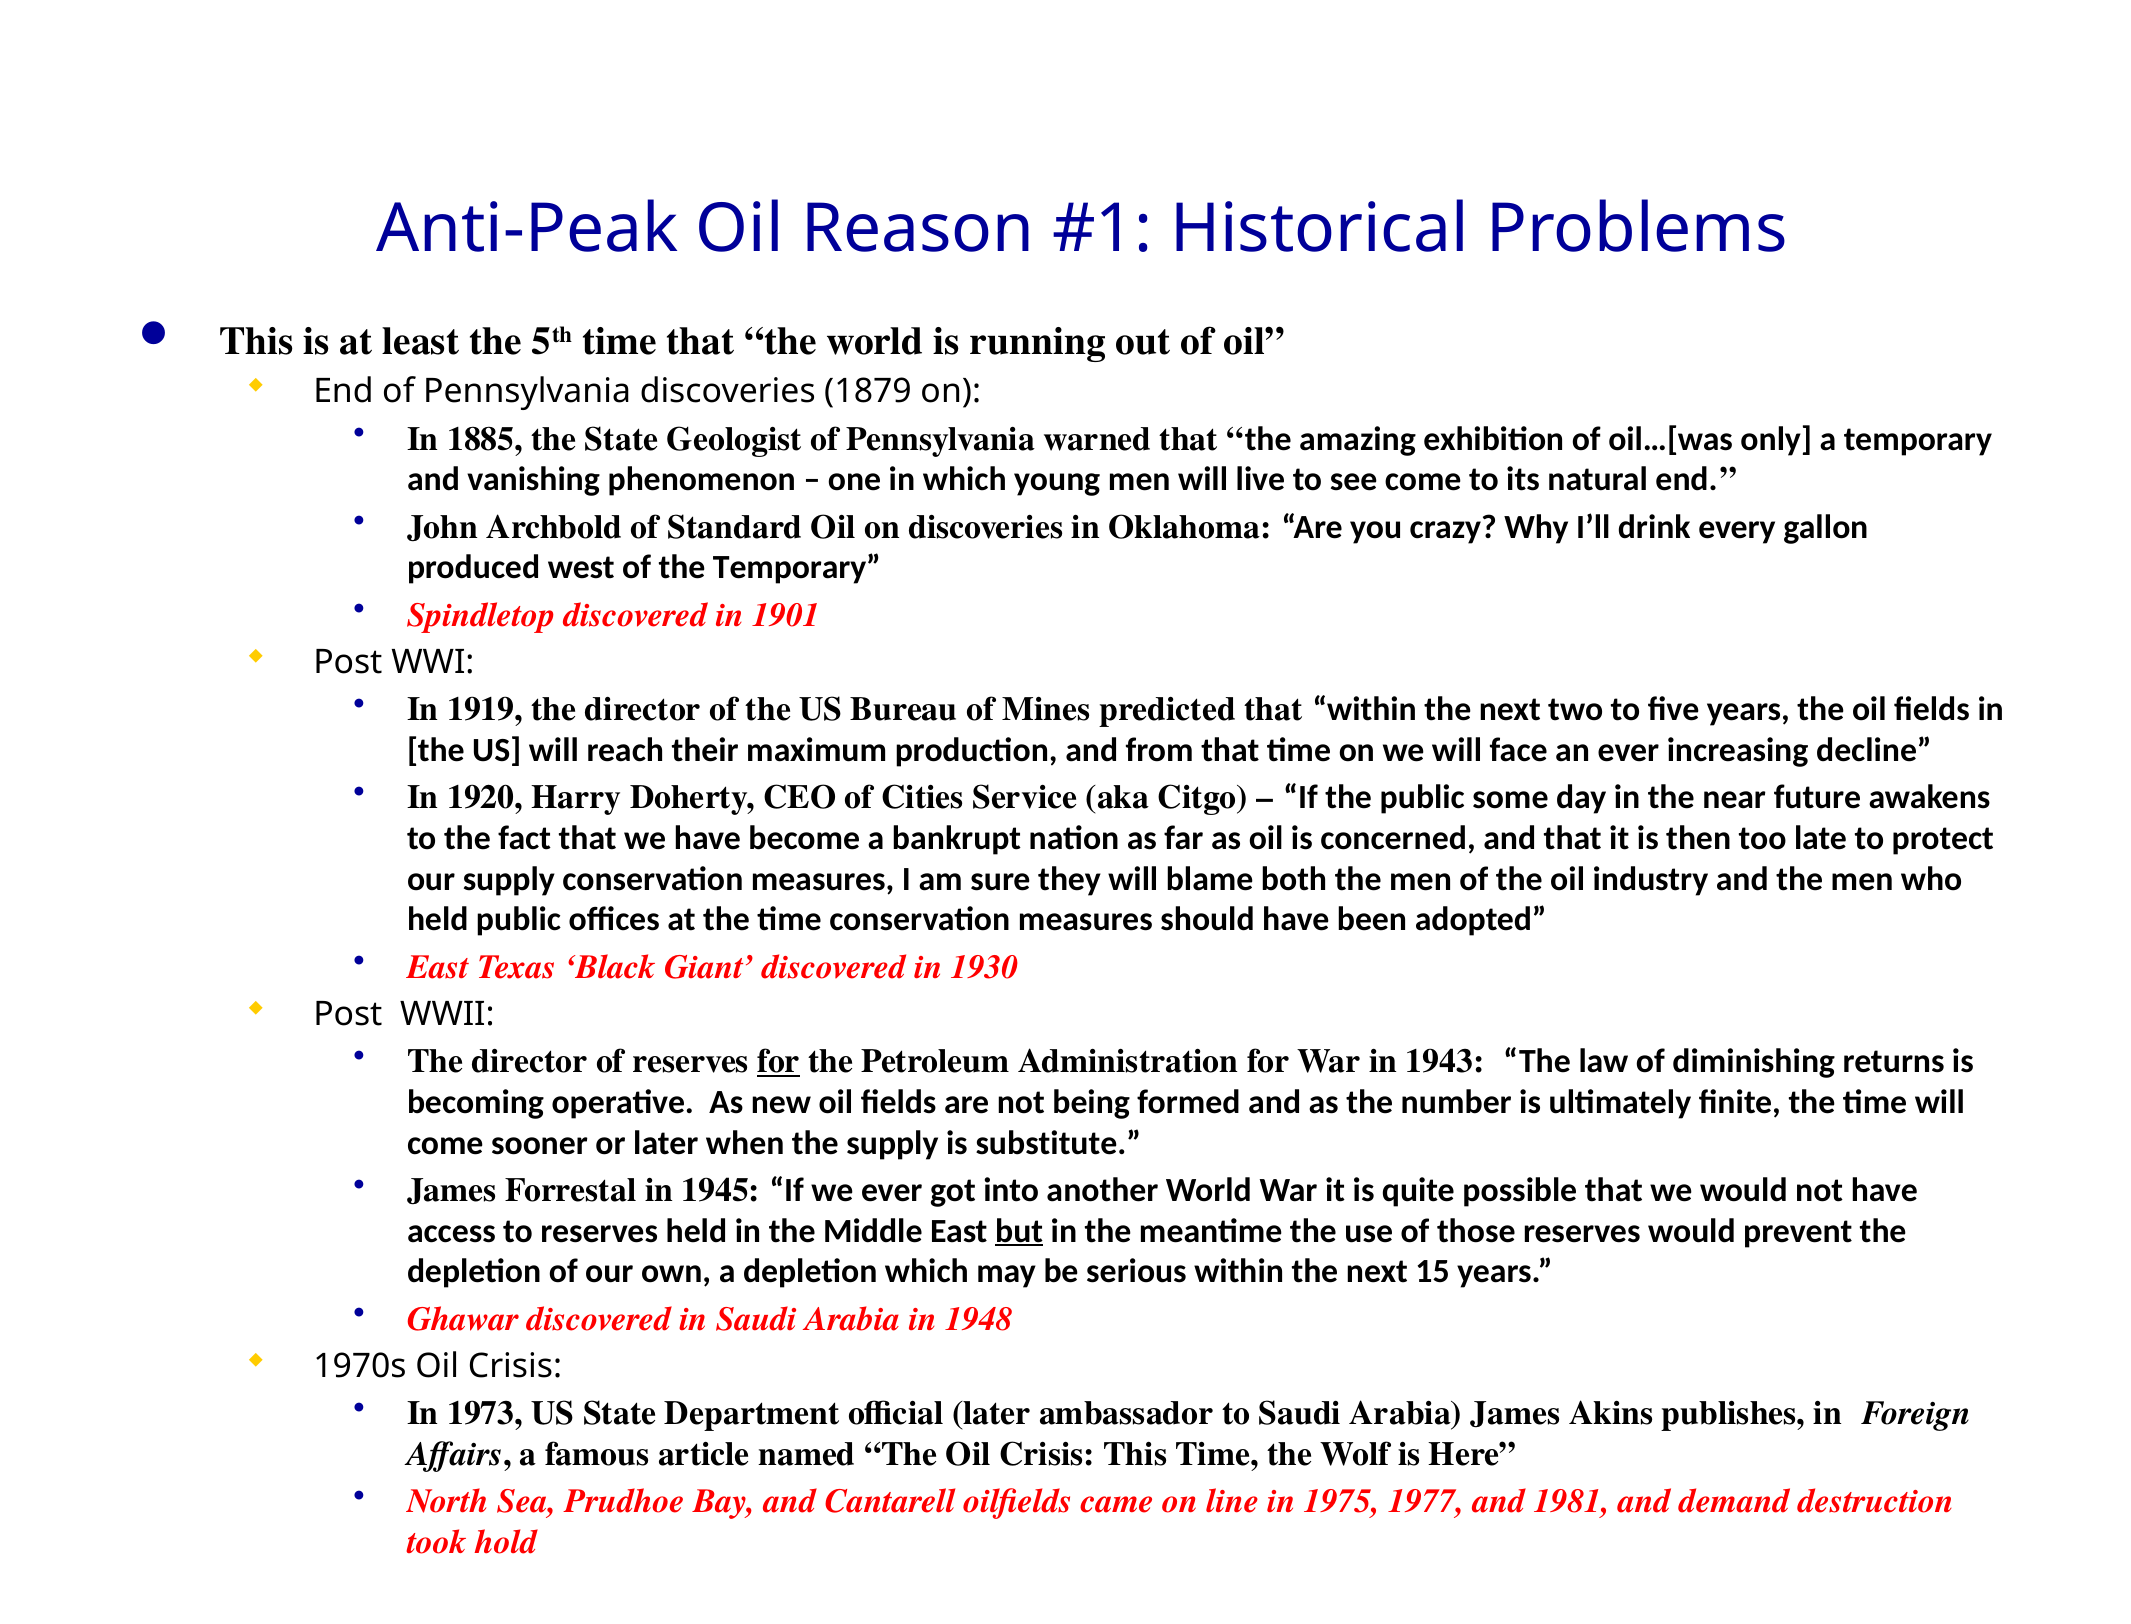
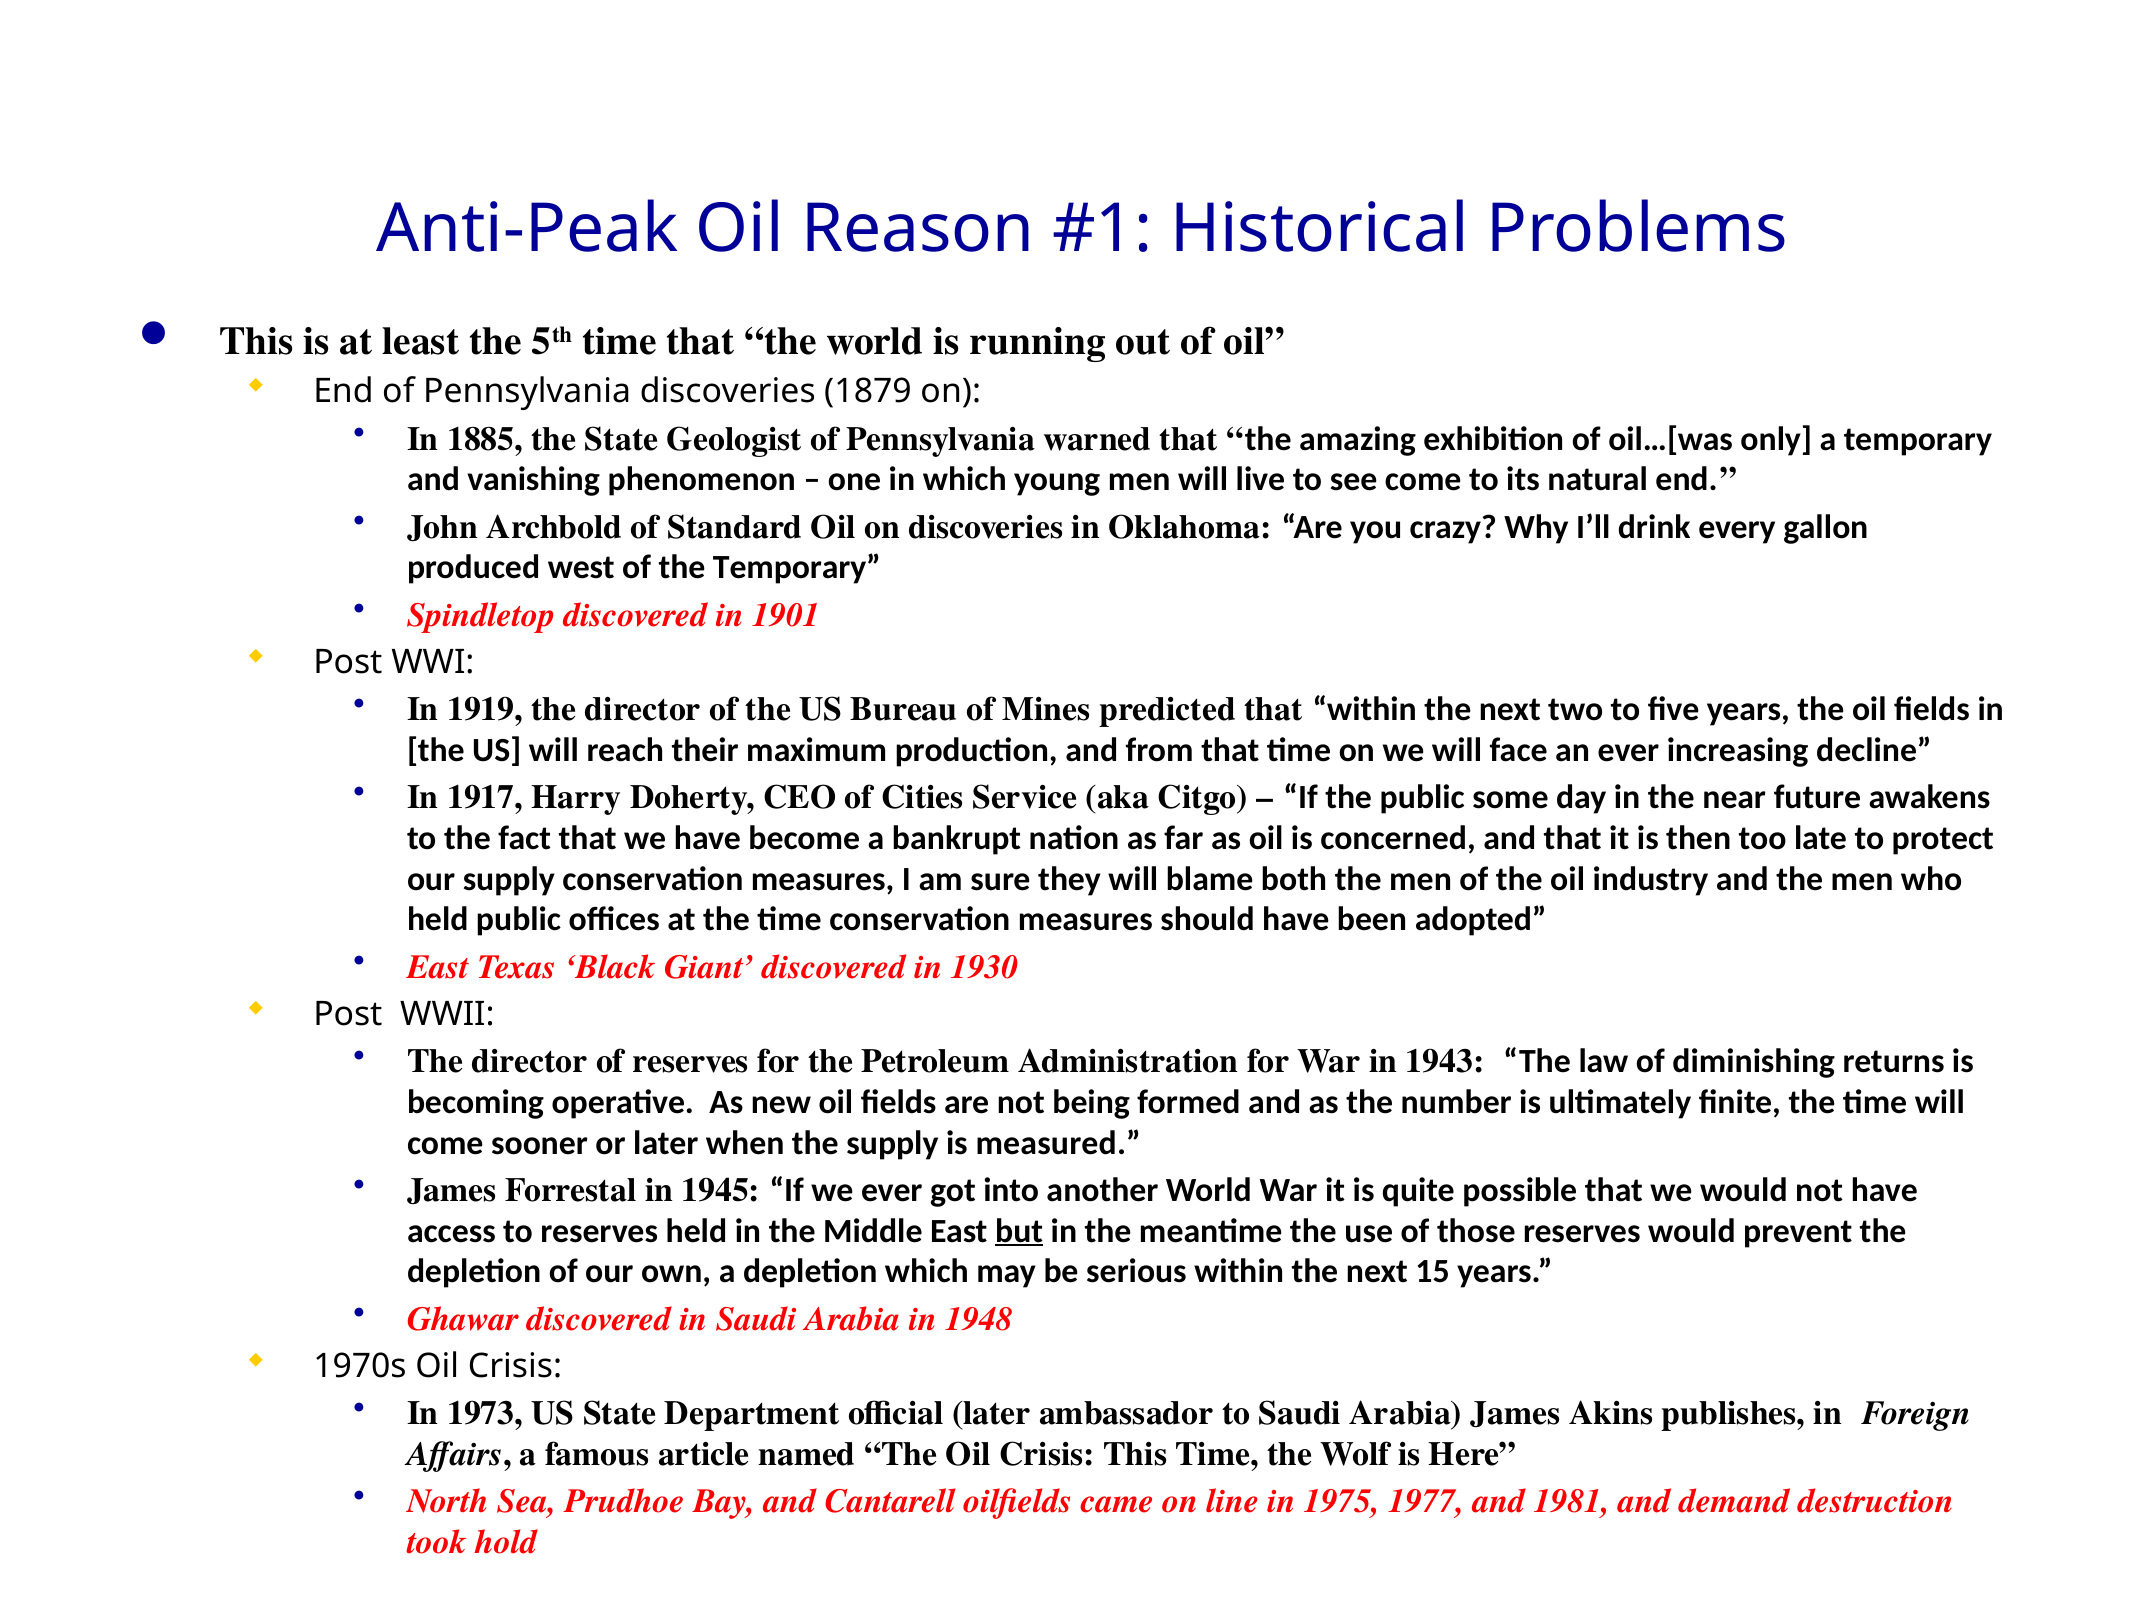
1920: 1920 -> 1917
for at (779, 1061) underline: present -> none
substitute: substitute -> measured
